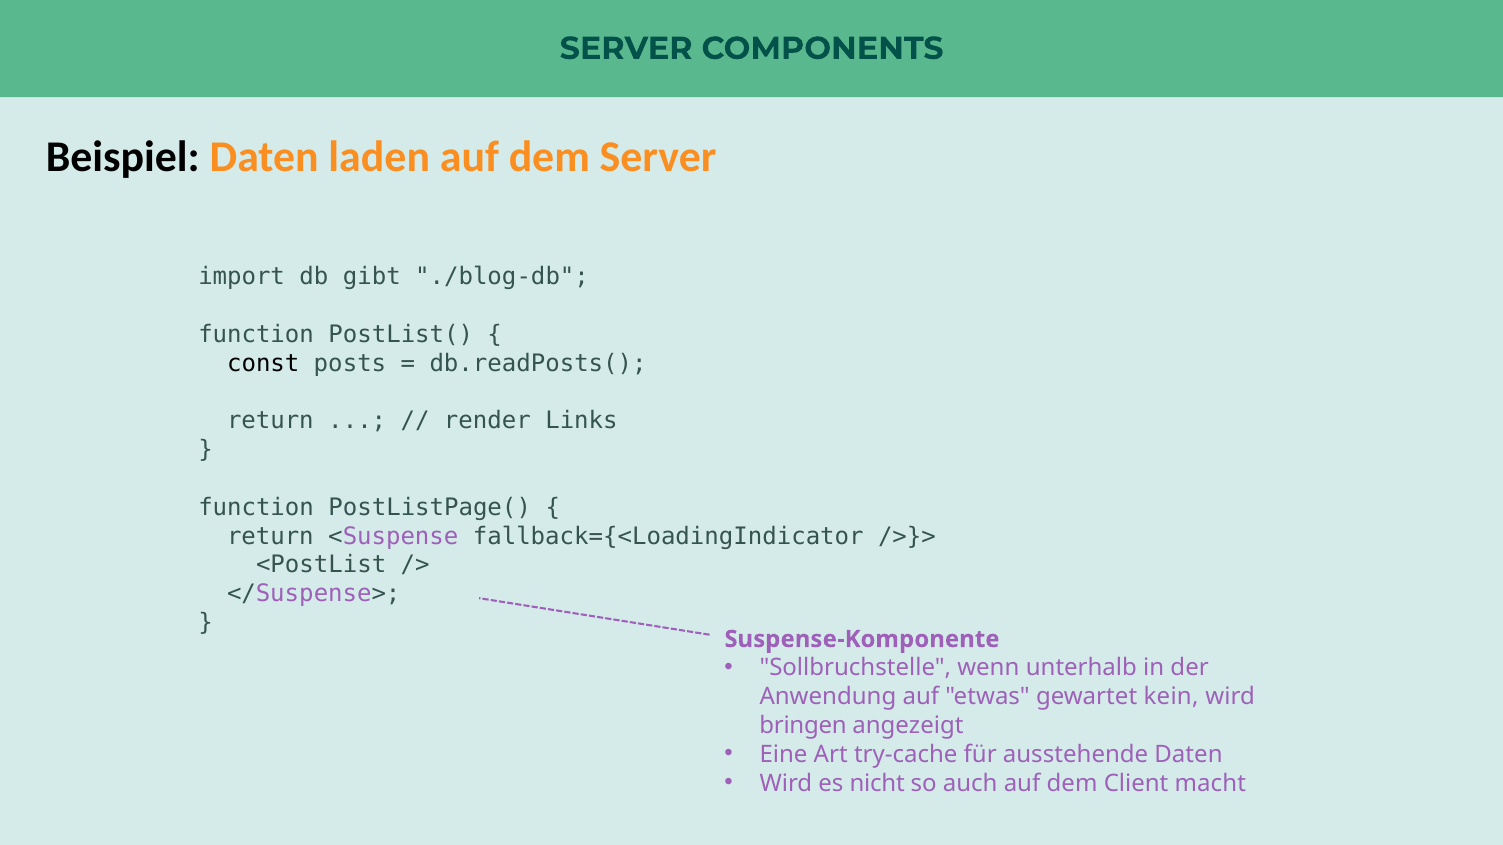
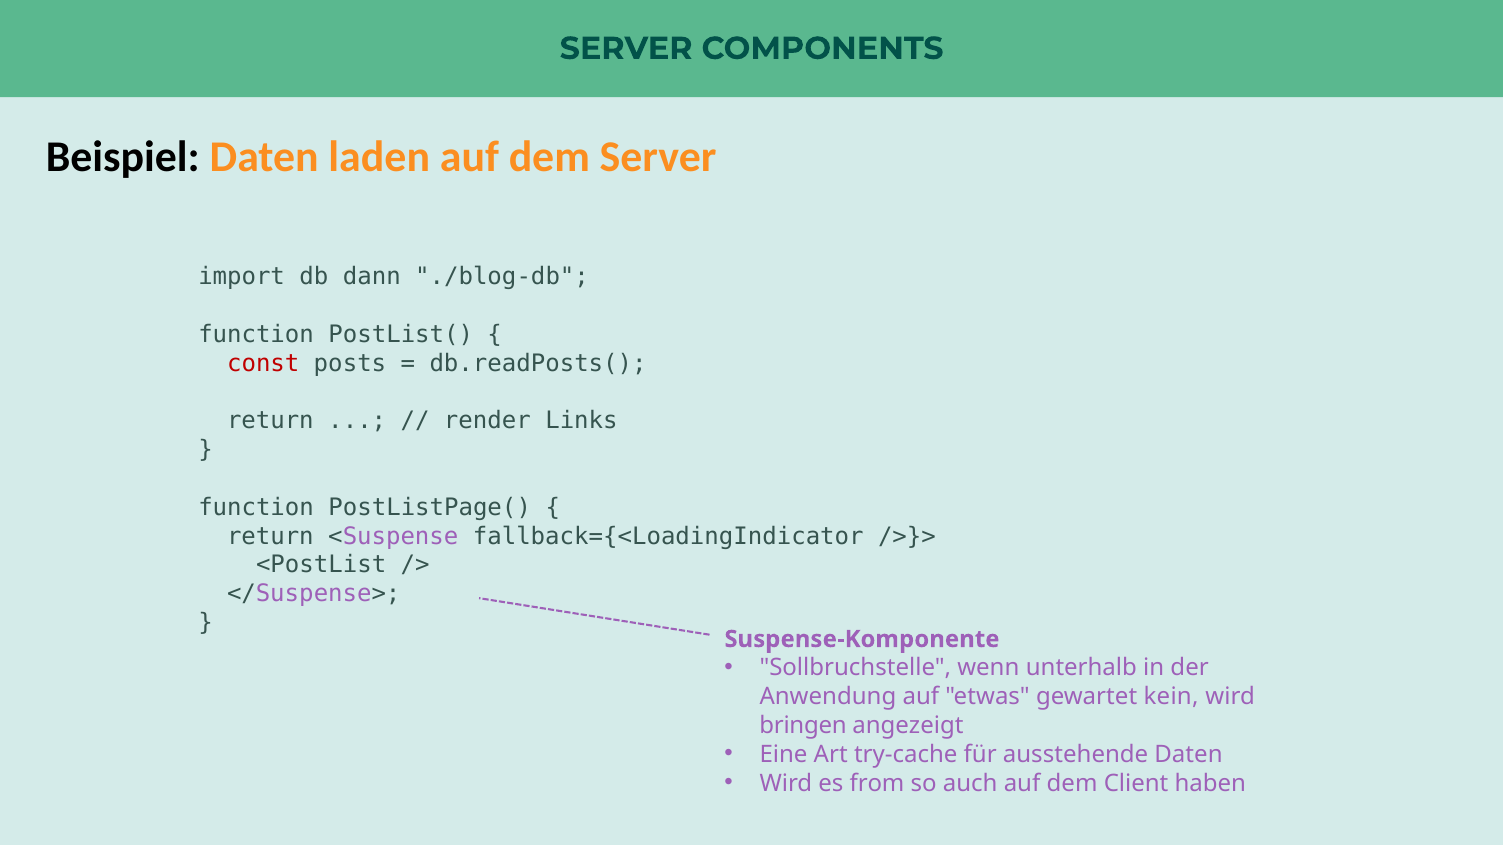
gibt: gibt -> dann
const colour: black -> red
nicht: nicht -> from
macht: macht -> haben
